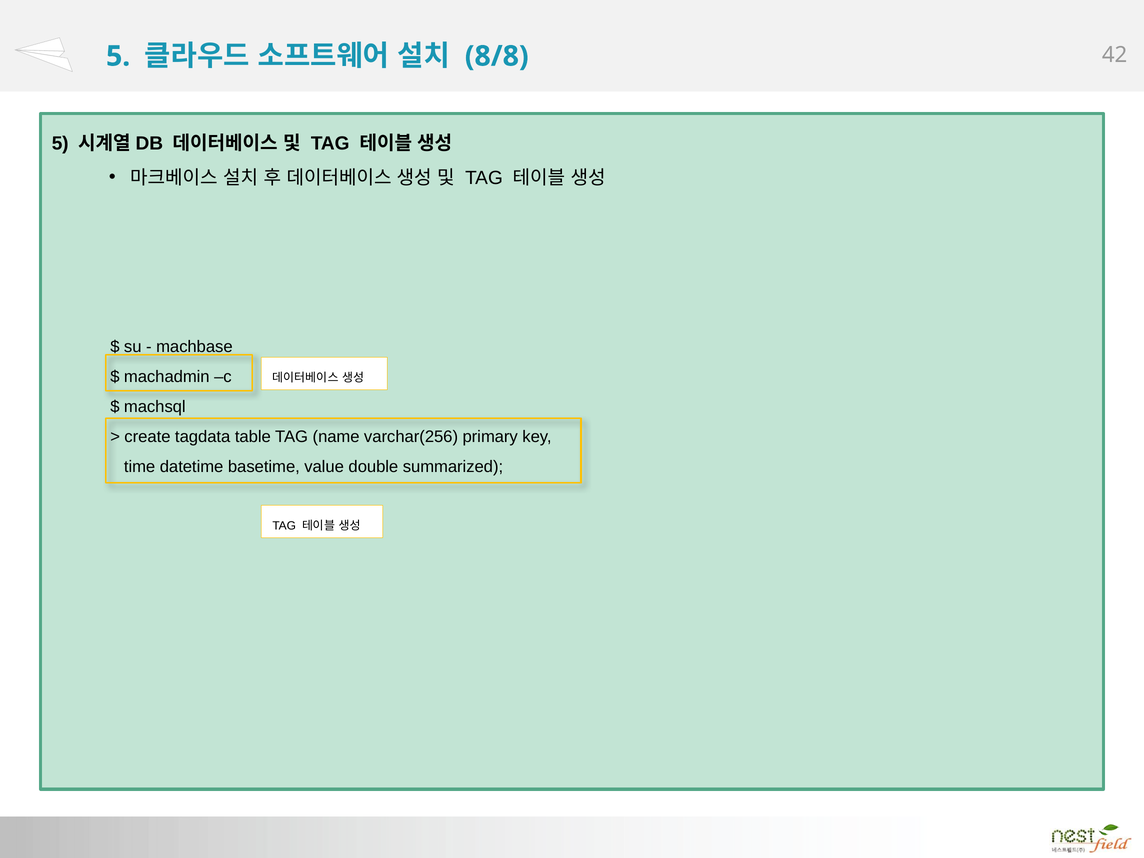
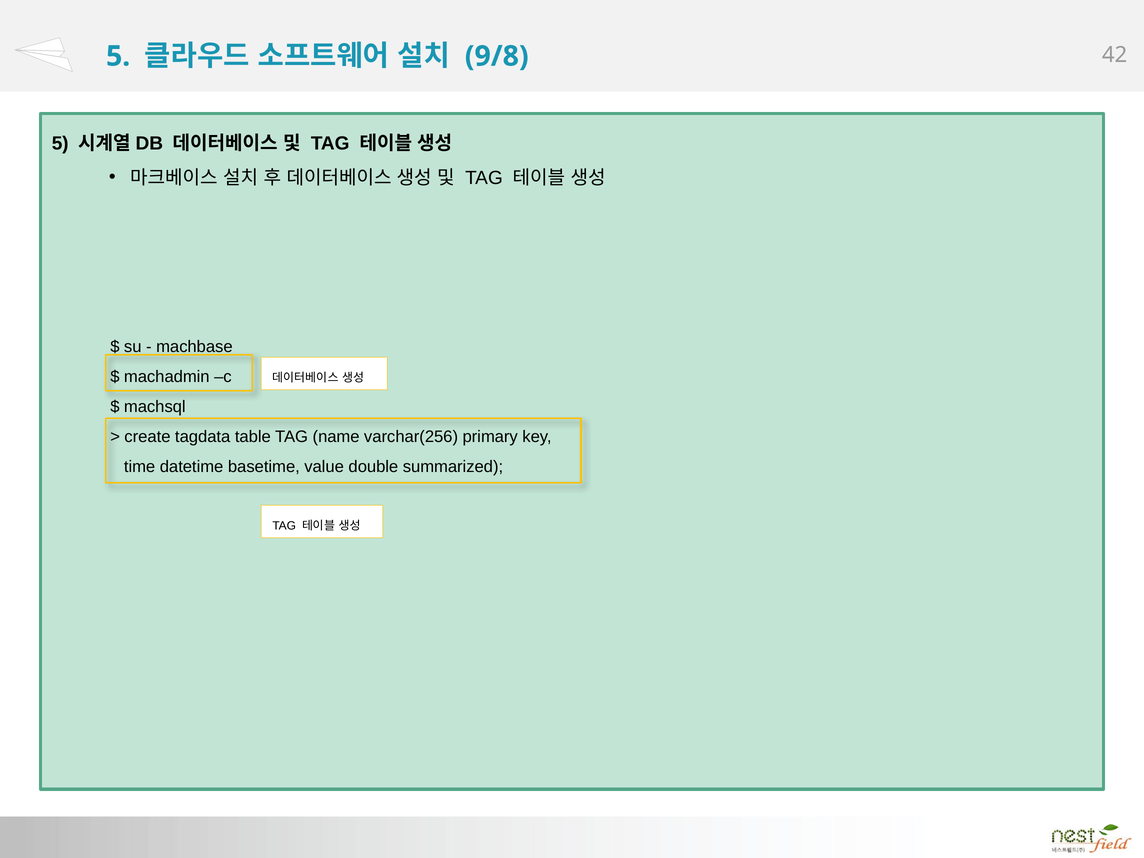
8/8: 8/8 -> 9/8
